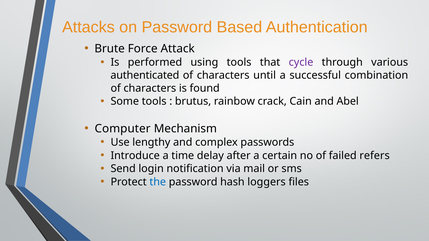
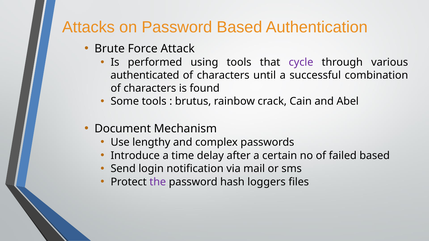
Computer: Computer -> Document
failed refers: refers -> based
the colour: blue -> purple
